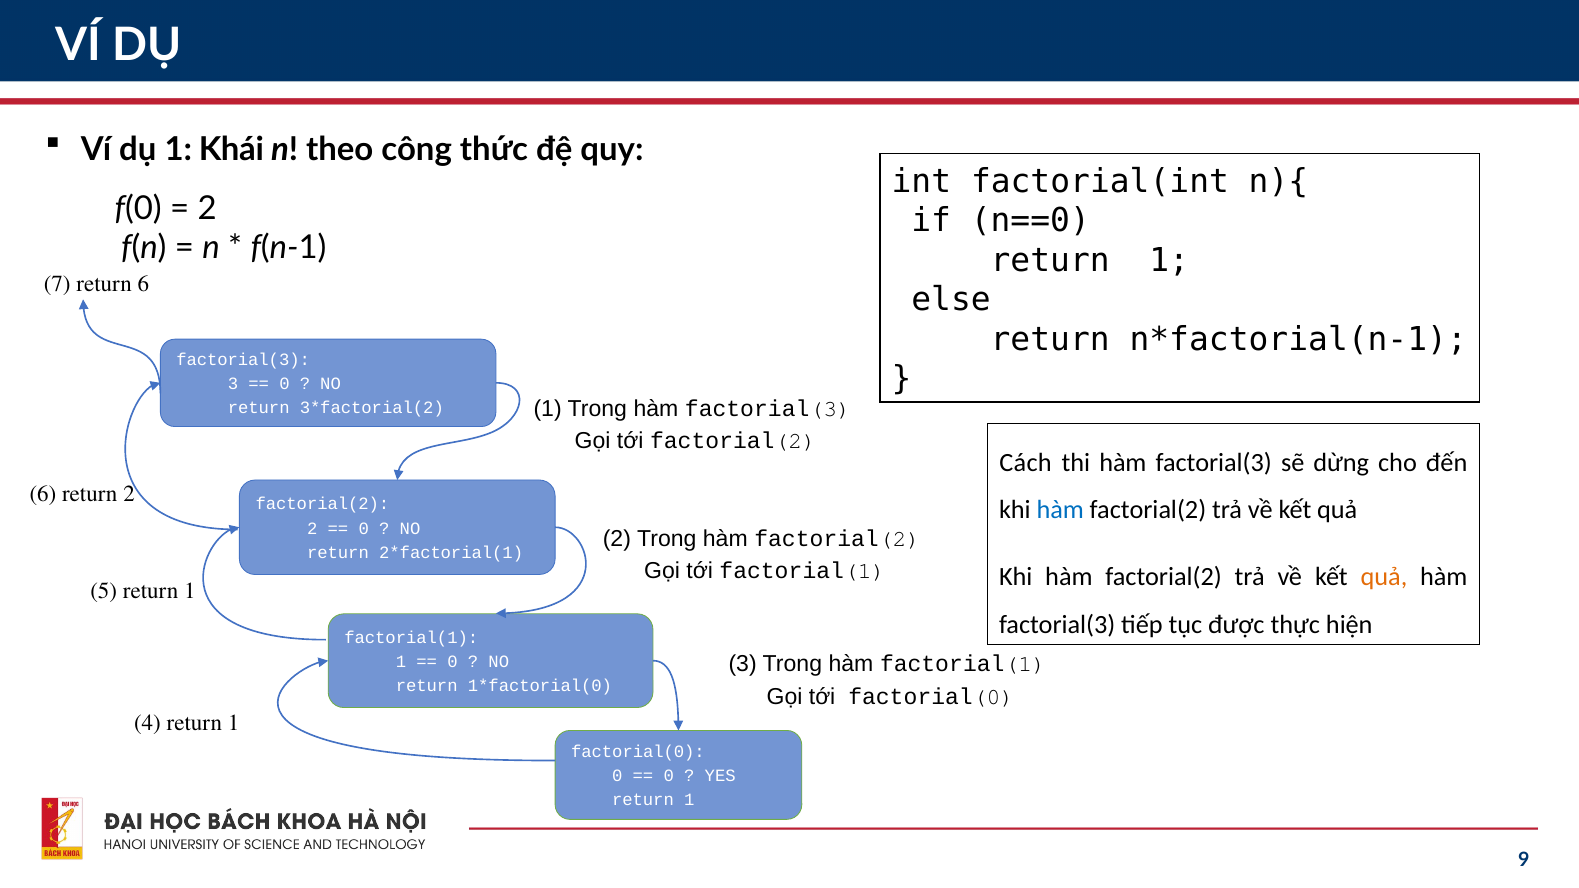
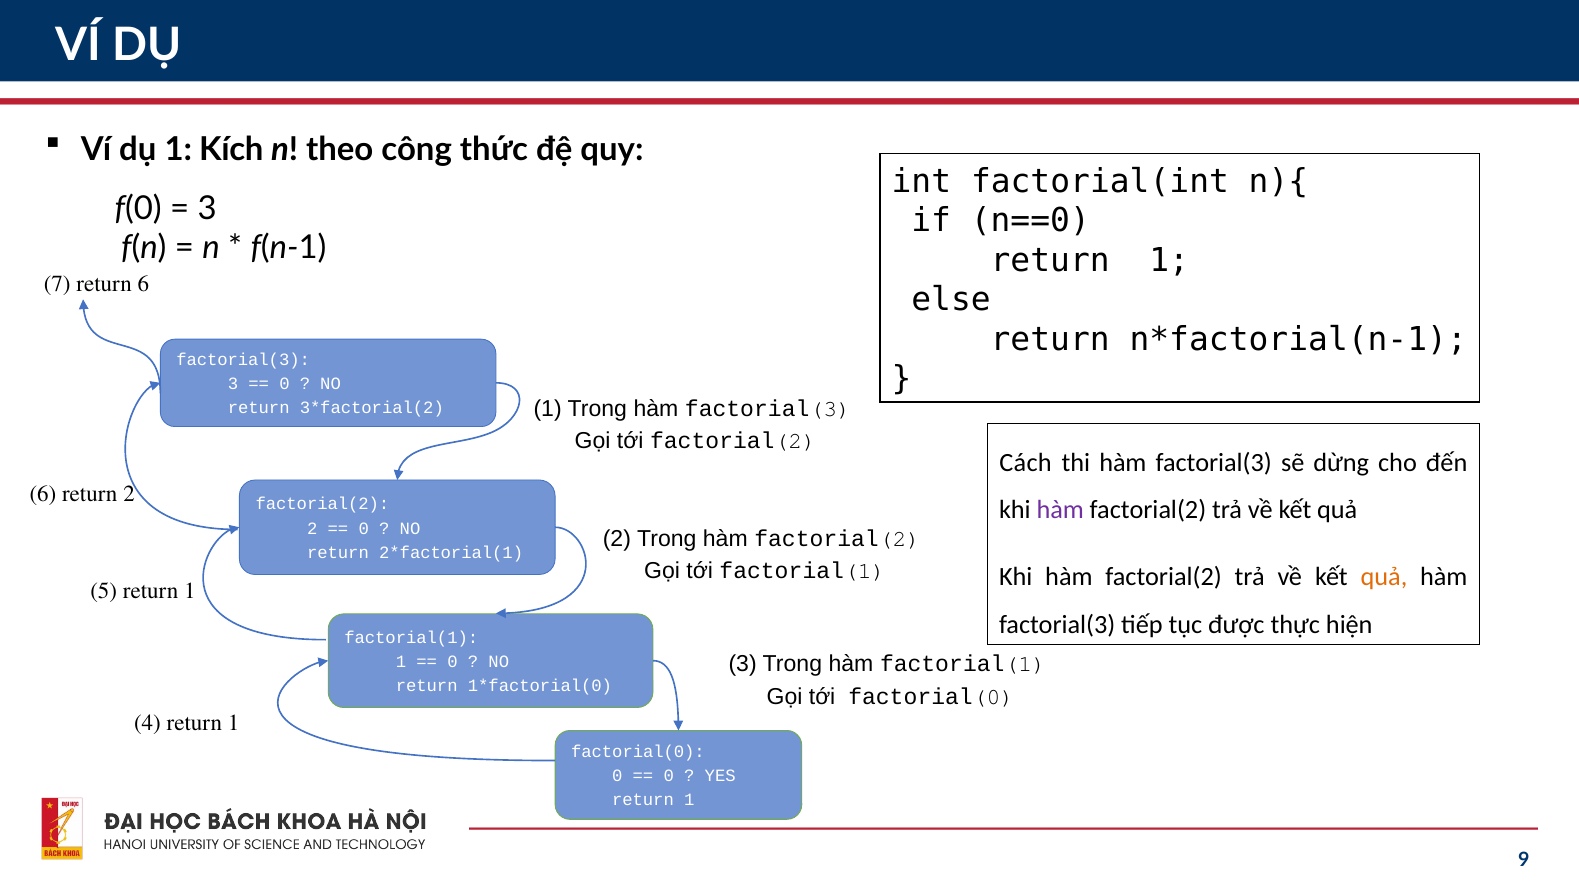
Khái: Khái -> Kích
2 at (207, 209): 2 -> 3
hàm at (1060, 510) colour: blue -> purple
